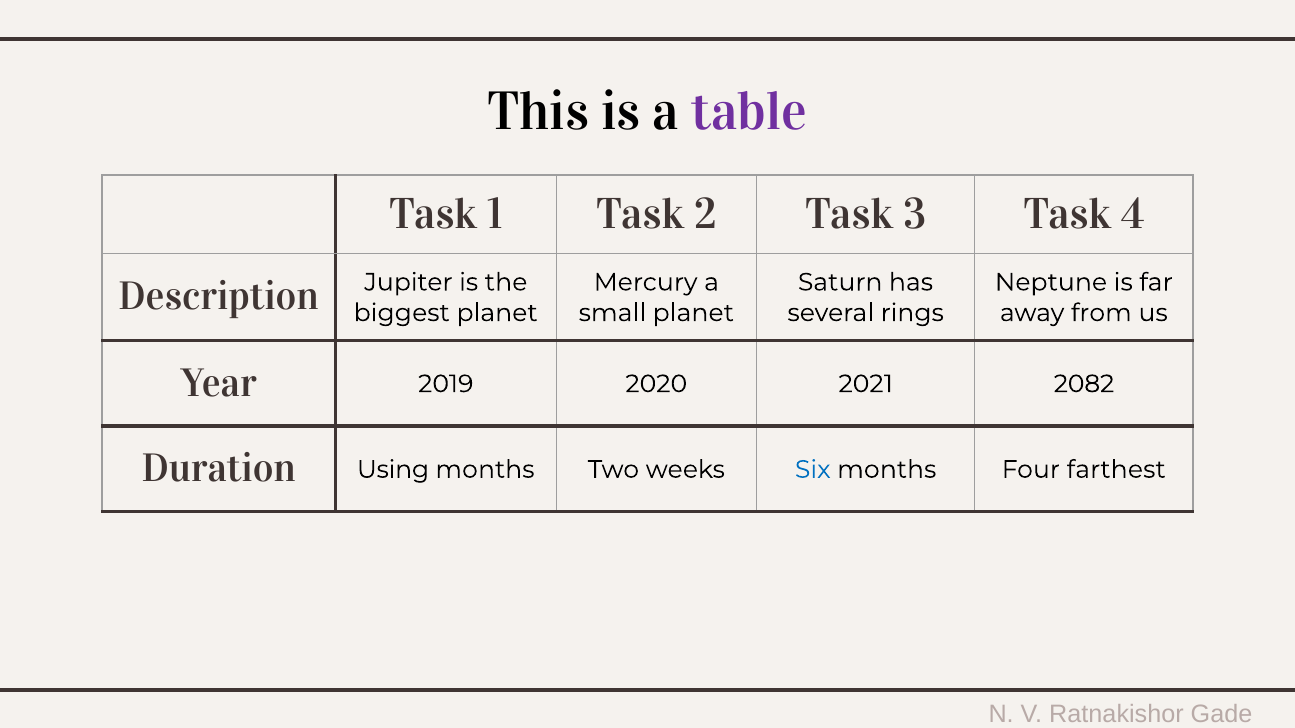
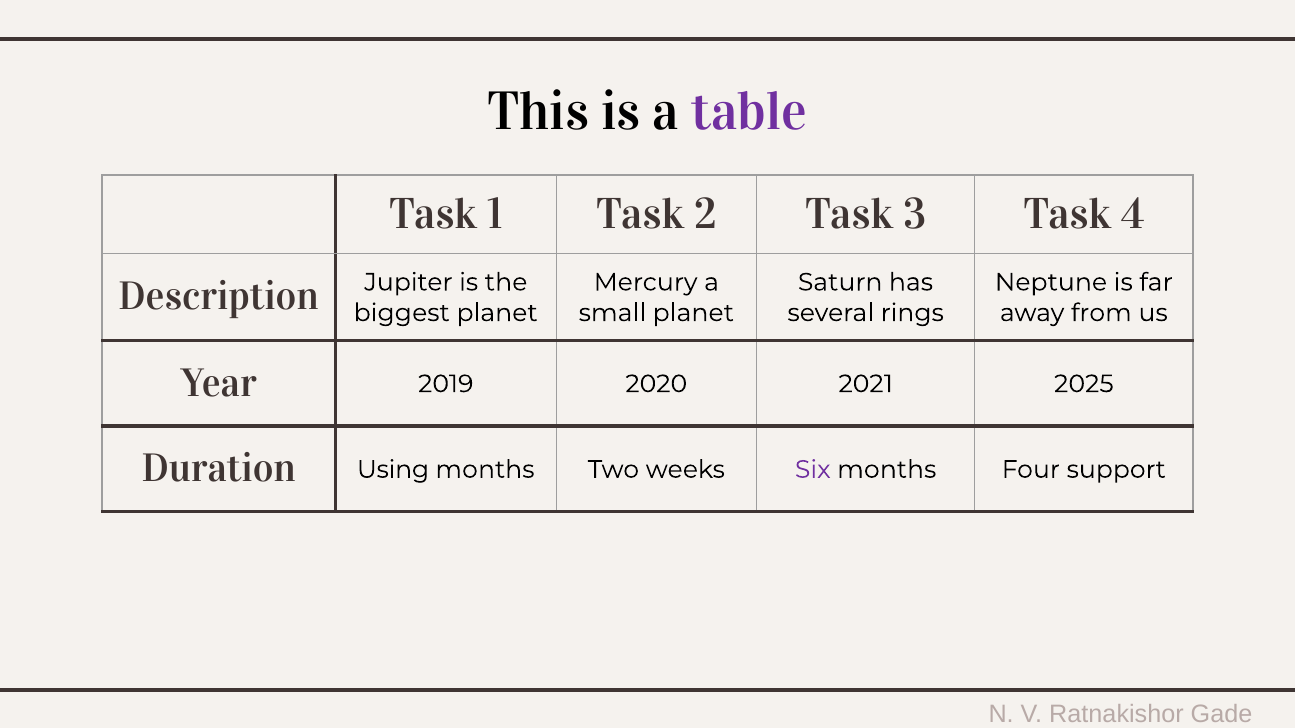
2082: 2082 -> 2025
Six colour: blue -> purple
farthest: farthest -> support
